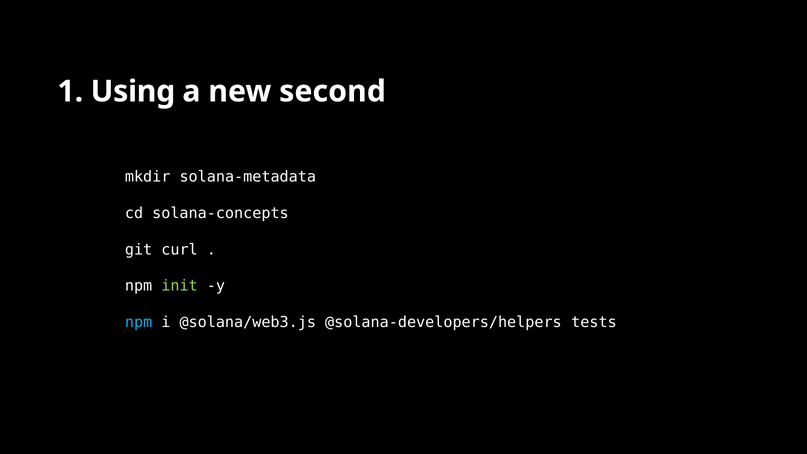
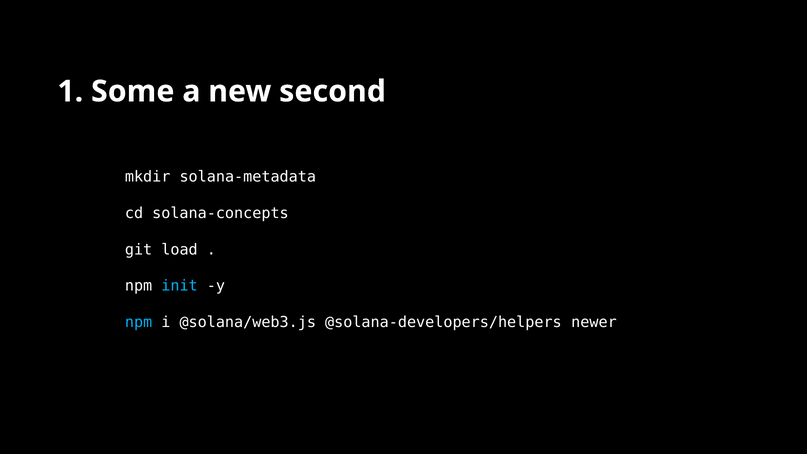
Using: Using -> Some
curl: curl -> load
init colour: light green -> light blue
tests: tests -> newer
